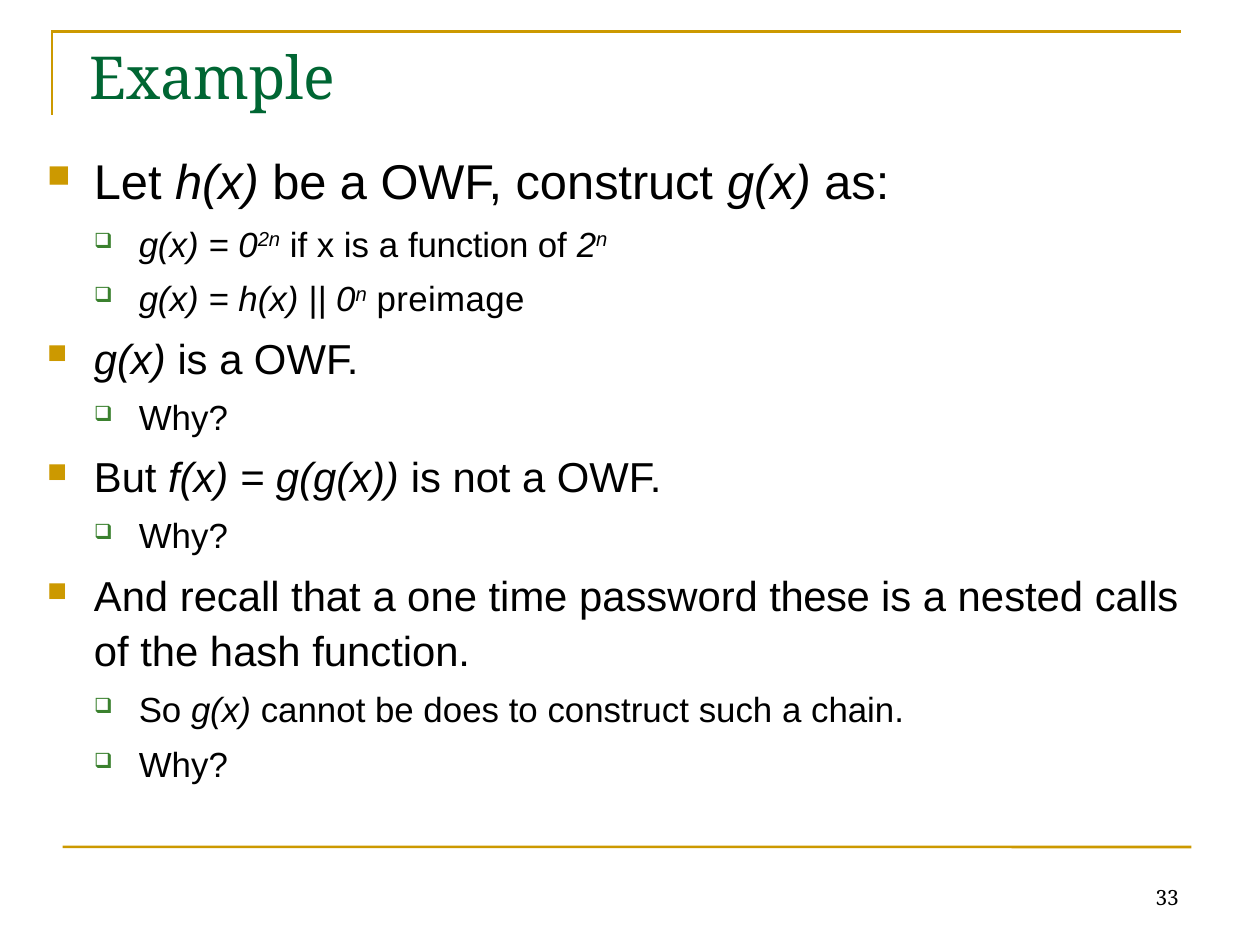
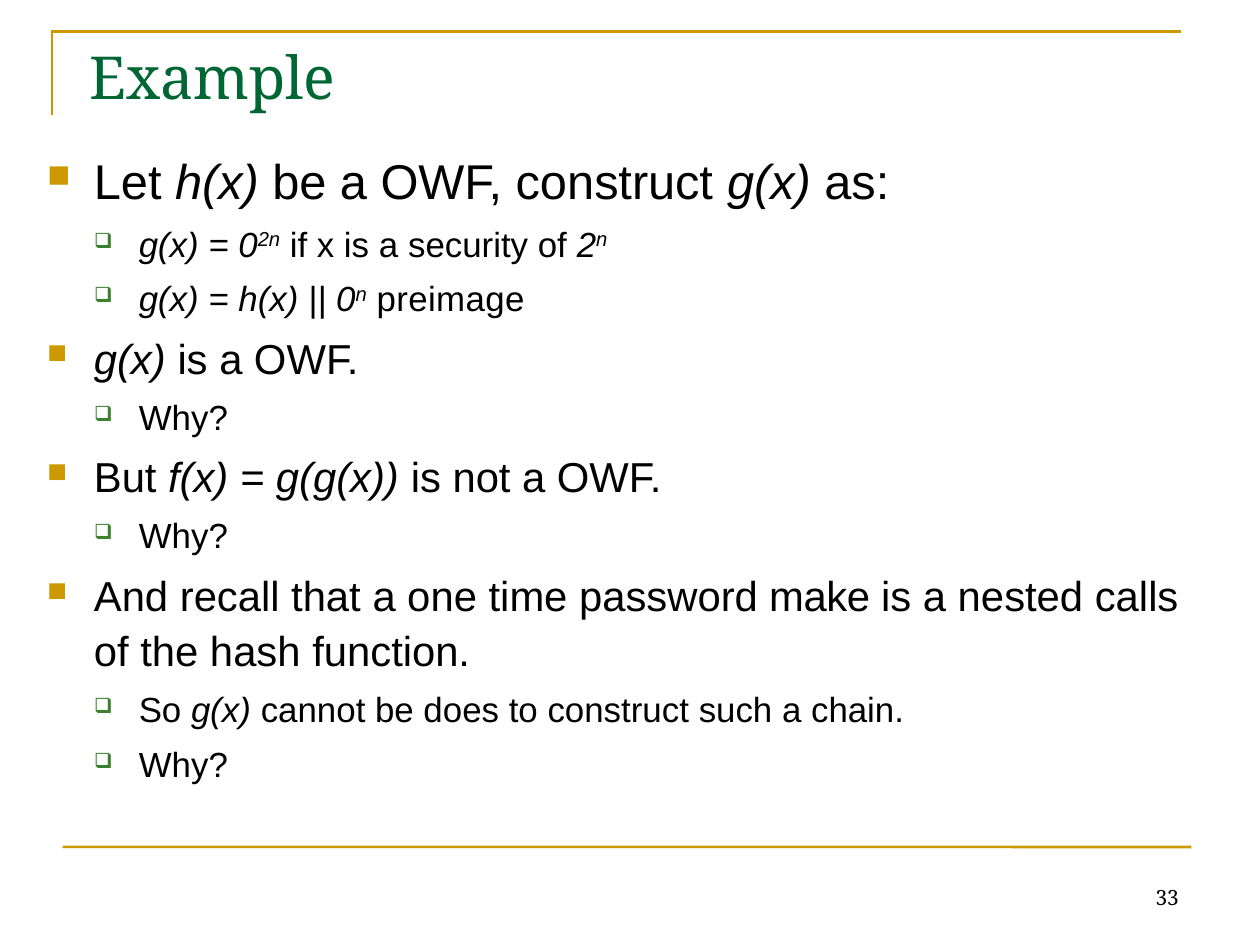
a function: function -> security
these: these -> make
